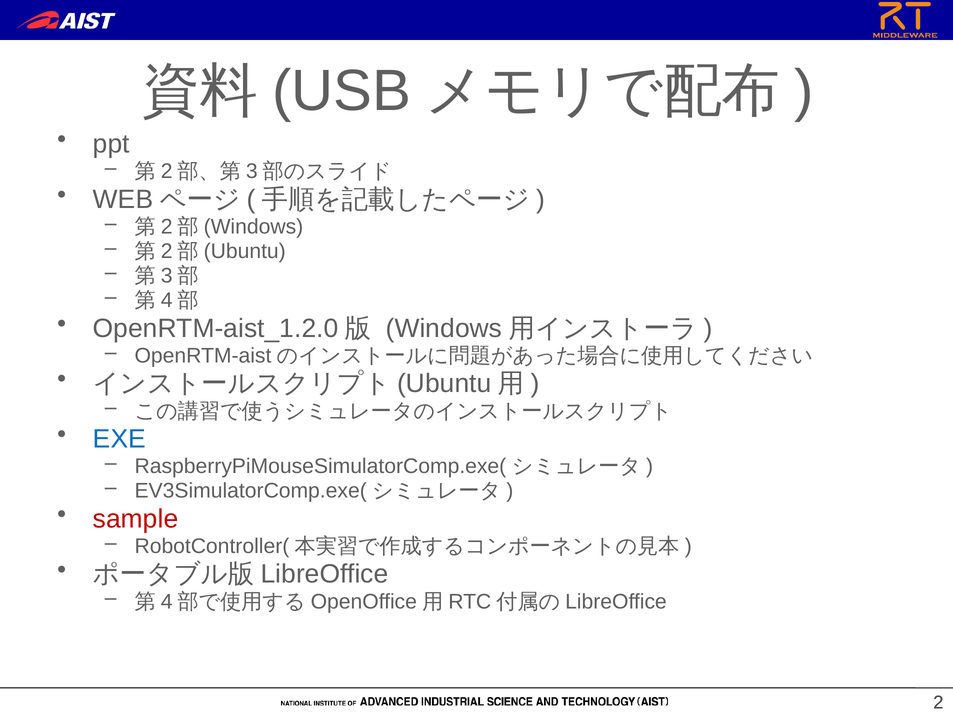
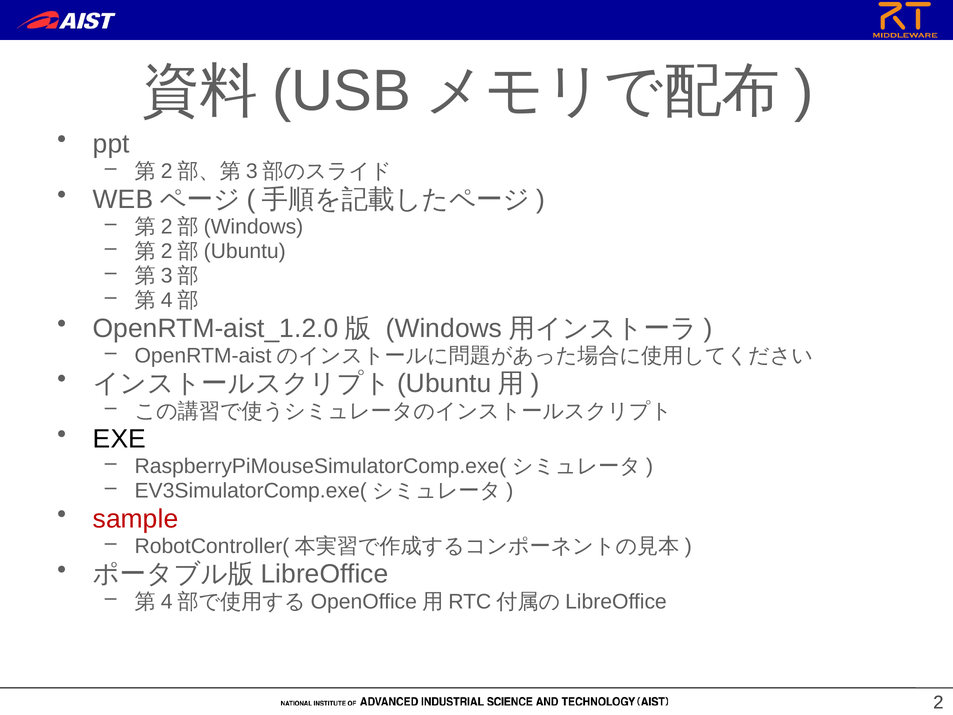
EXE colour: blue -> black
